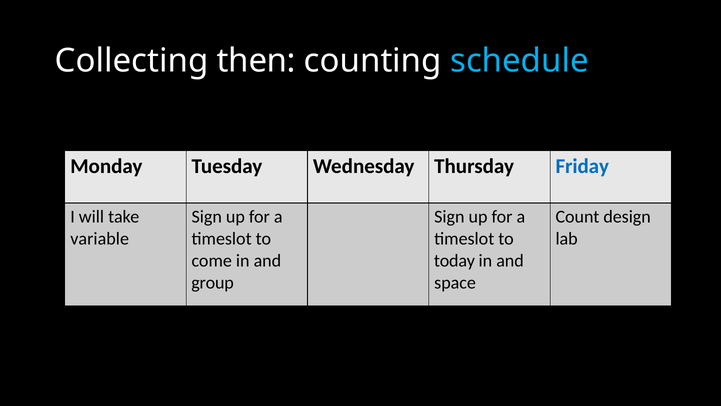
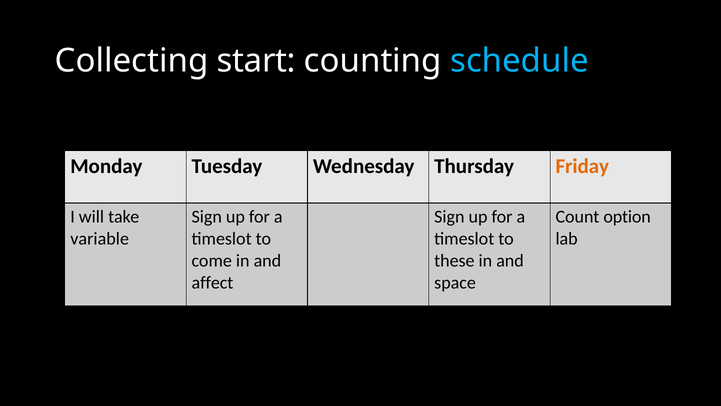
then: then -> start
Friday colour: blue -> orange
design: design -> option
today: today -> these
group: group -> affect
